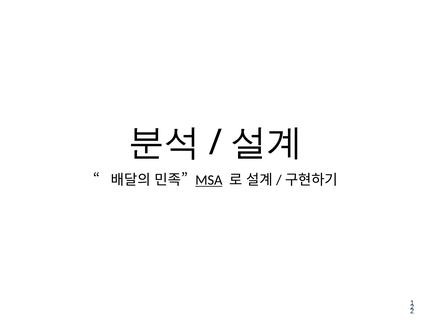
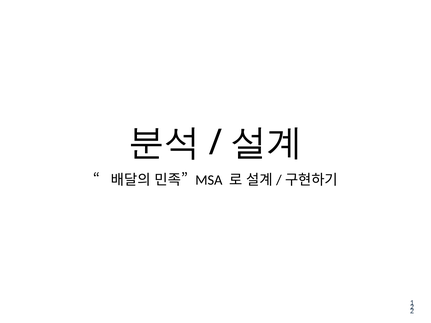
MSA underline: present -> none
